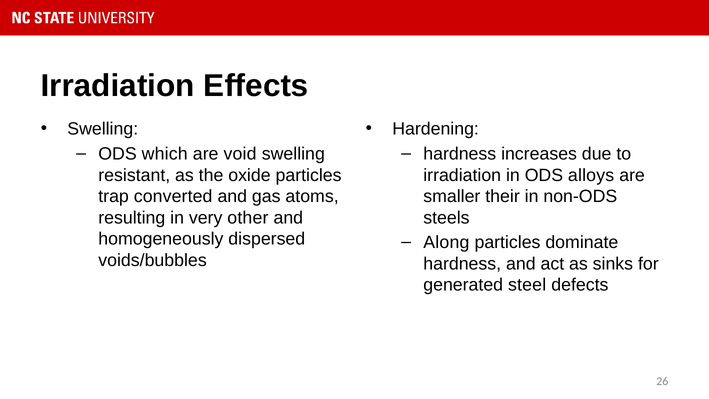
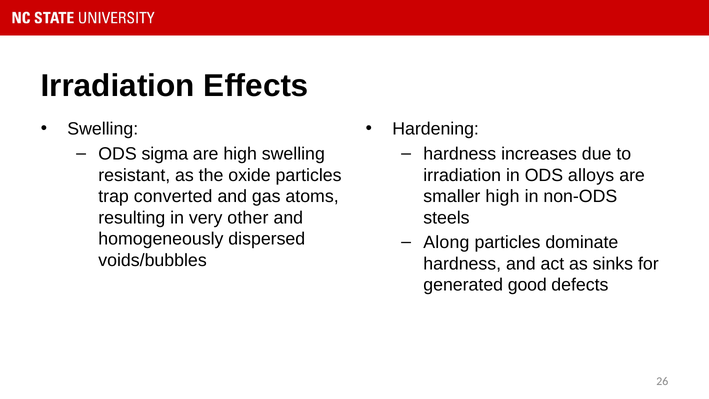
which: which -> sigma
are void: void -> high
smaller their: their -> high
steel: steel -> good
